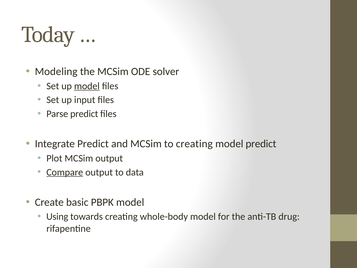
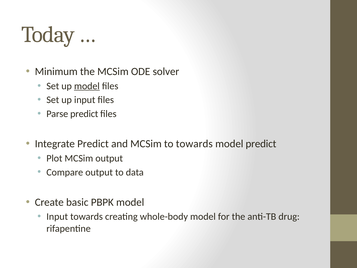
Modeling: Modeling -> Minimum
to creating: creating -> towards
Compare underline: present -> none
Using at (57, 216): Using -> Input
